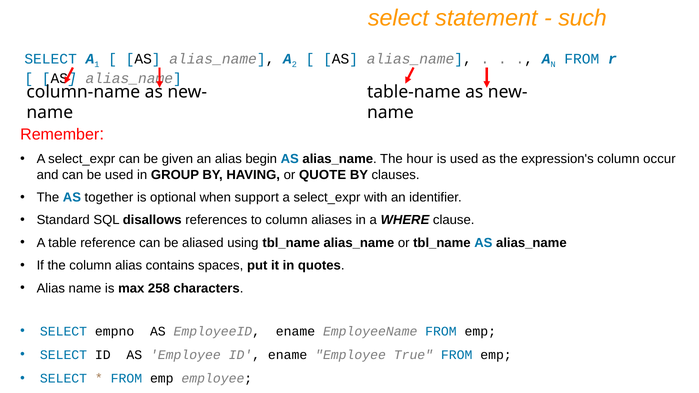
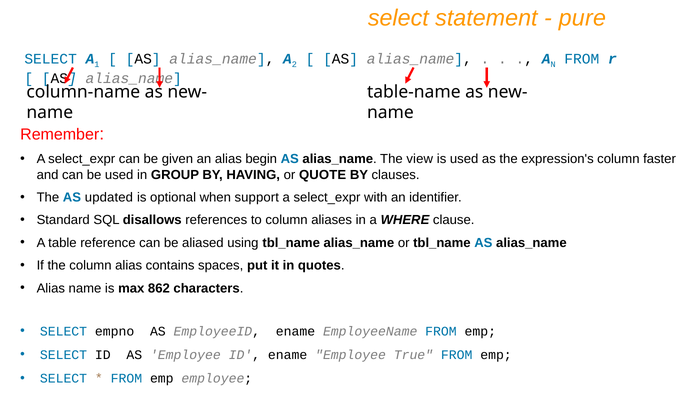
such: such -> pure
hour: hour -> view
occur: occur -> faster
together: together -> updated
258: 258 -> 862
